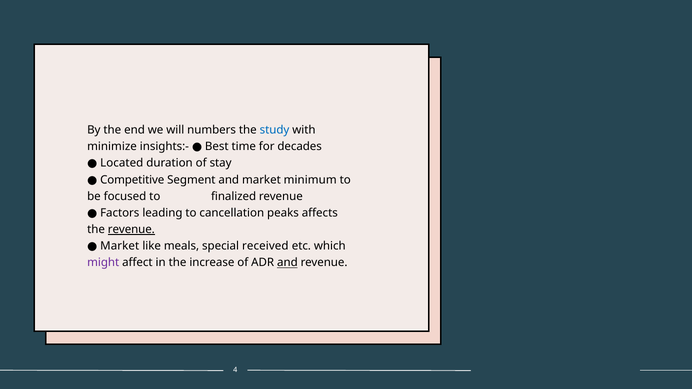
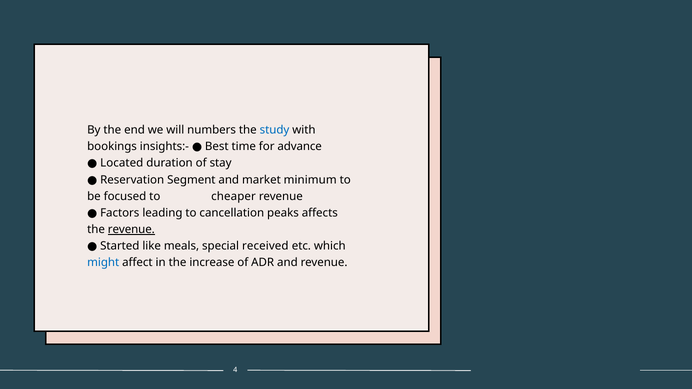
minimize: minimize -> bookings
decades: decades -> advance
Competitive: Competitive -> Reservation
finalized: finalized -> cheaper
Market at (120, 246): Market -> Started
might colour: purple -> blue
and at (287, 263) underline: present -> none
